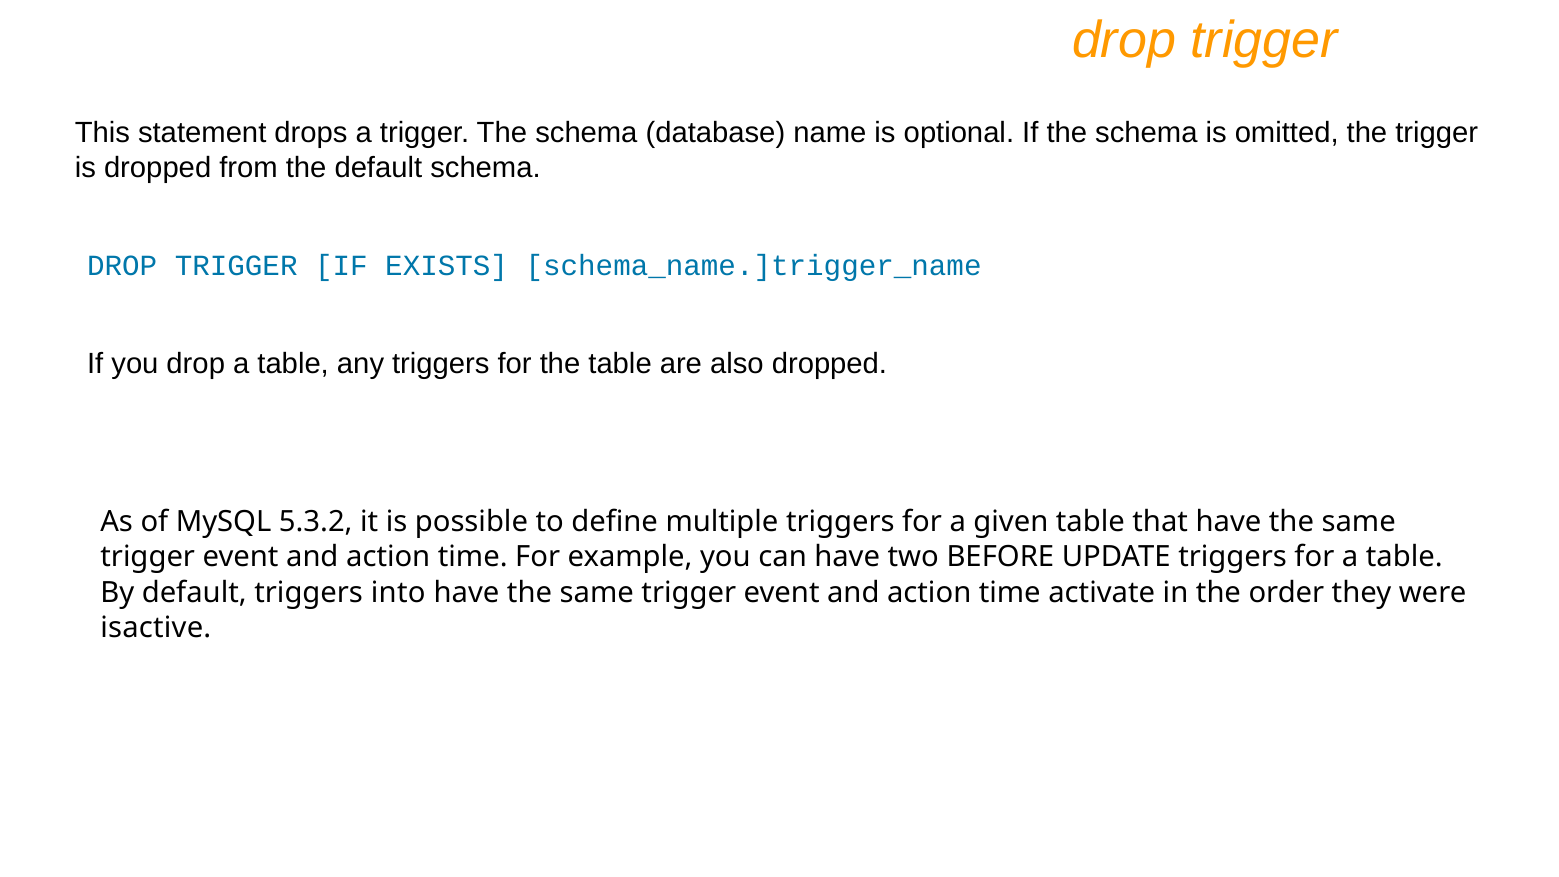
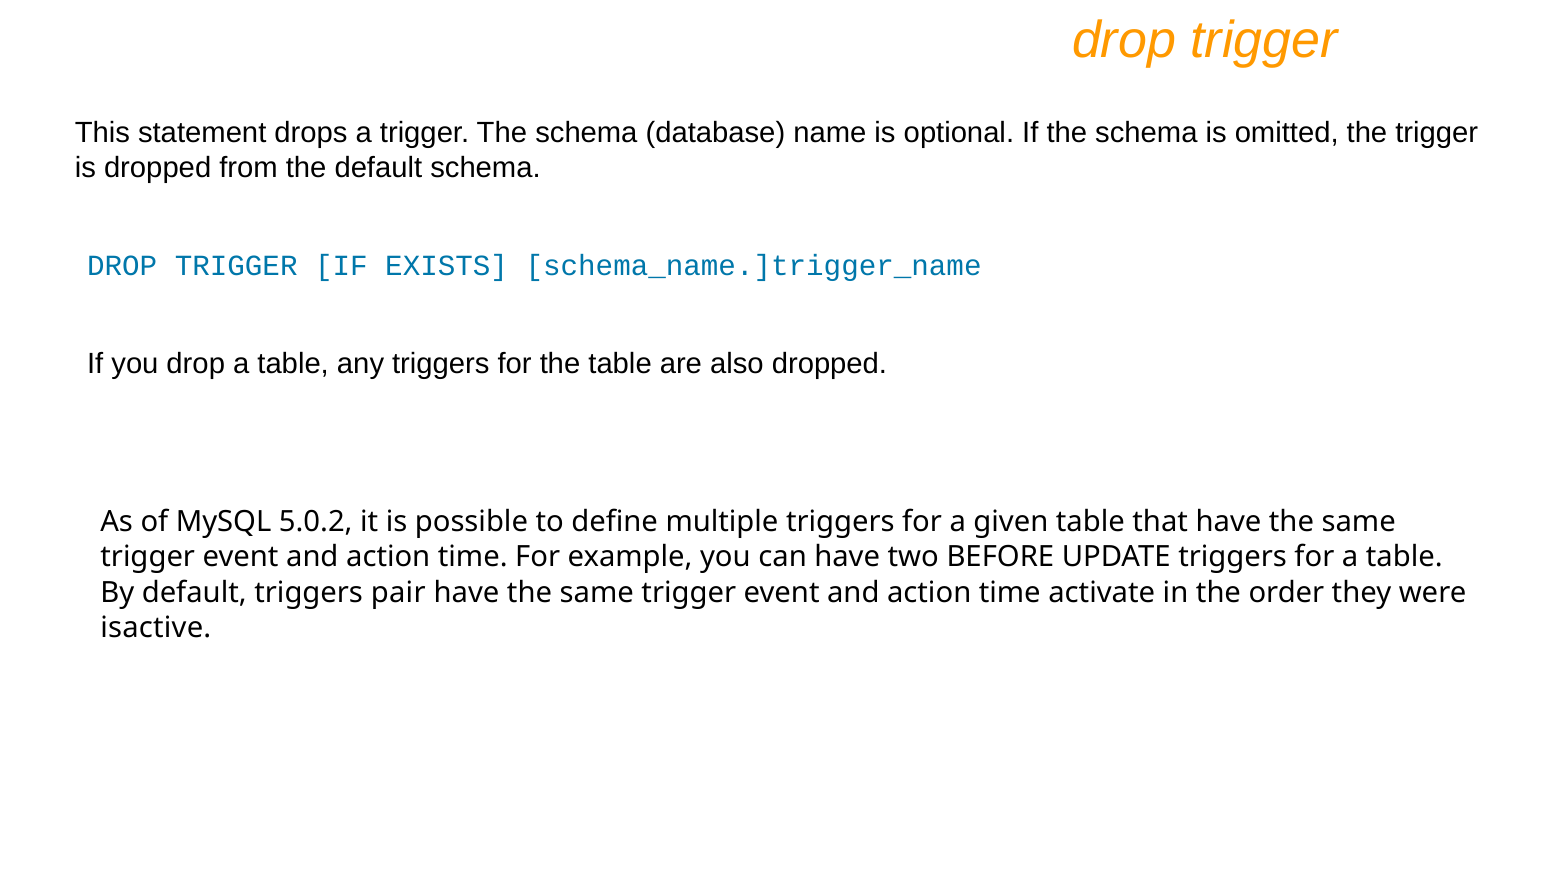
5.3.2: 5.3.2 -> 5.0.2
into: into -> pair
